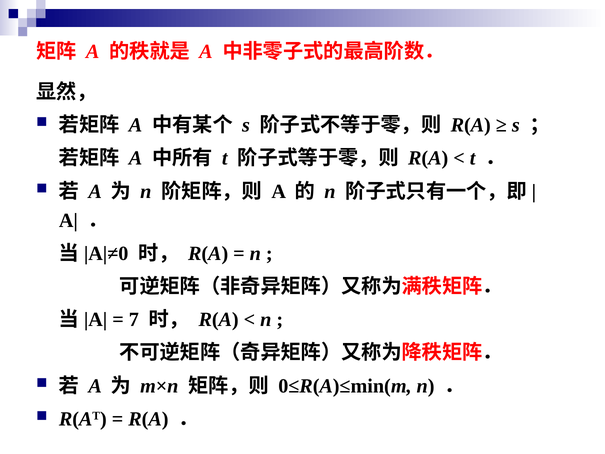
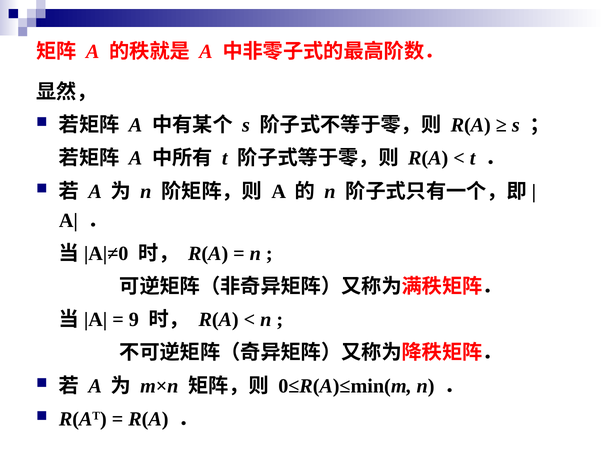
7: 7 -> 9
